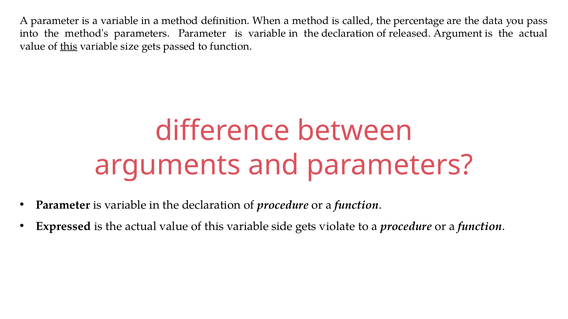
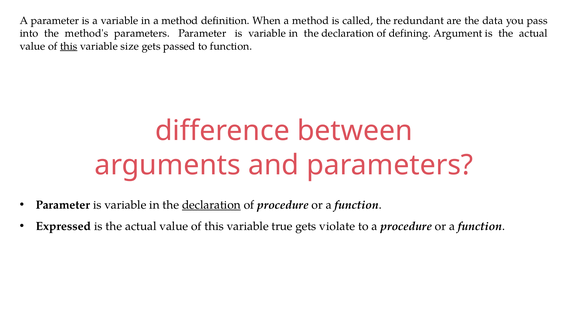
percentage: percentage -> redundant
released: released -> defining
declaration at (211, 205) underline: none -> present
side: side -> true
